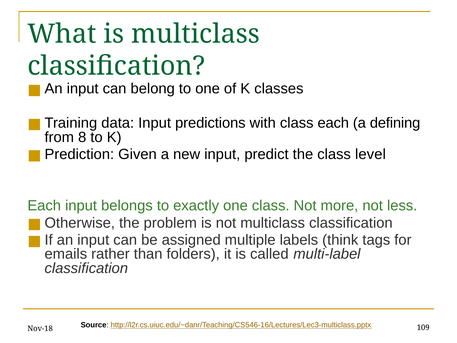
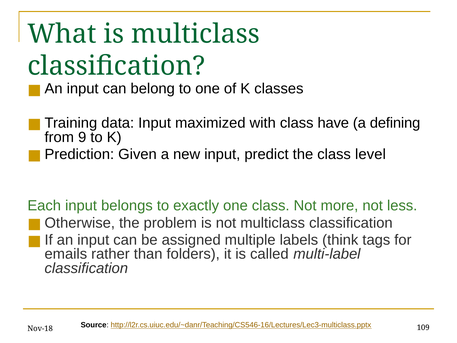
predictions: predictions -> maximized
class each: each -> have
8: 8 -> 9
